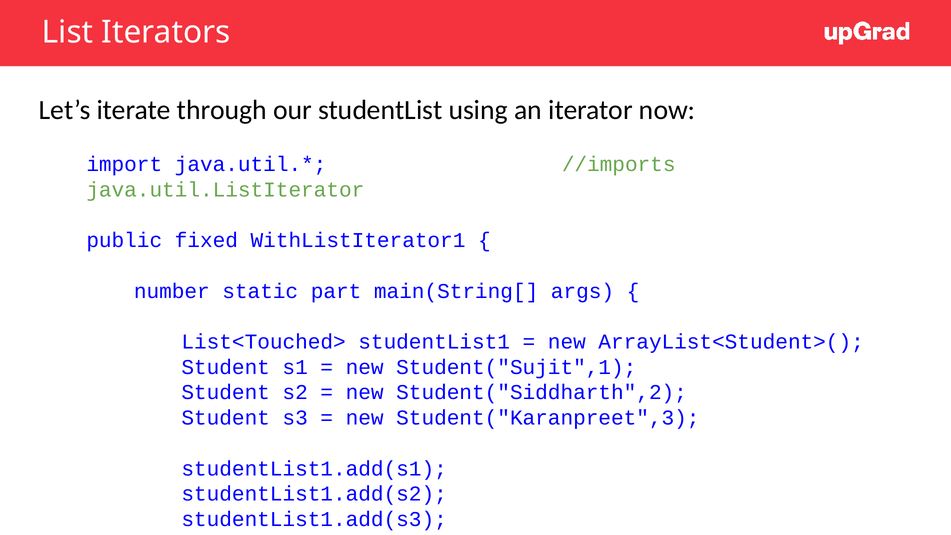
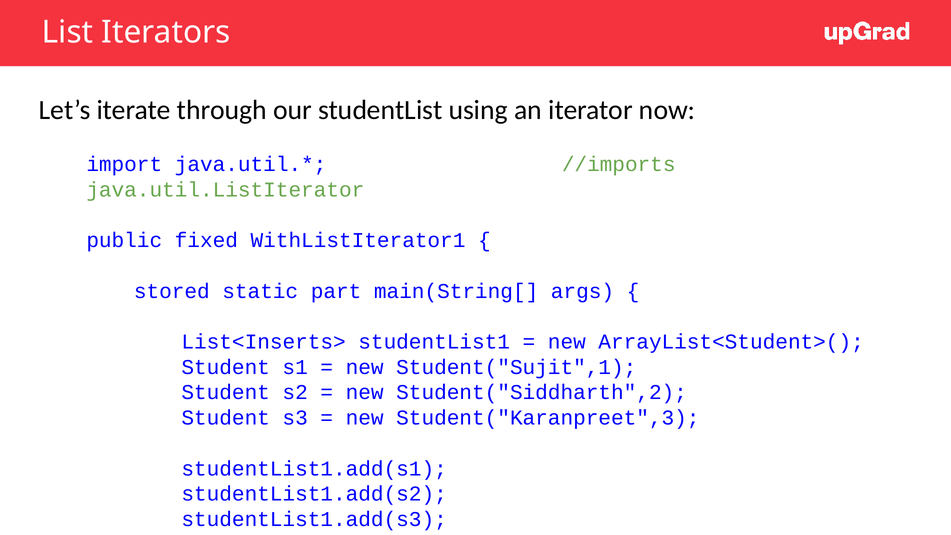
number: number -> stored
List<Touched>: List<Touched> -> List<Inserts>
